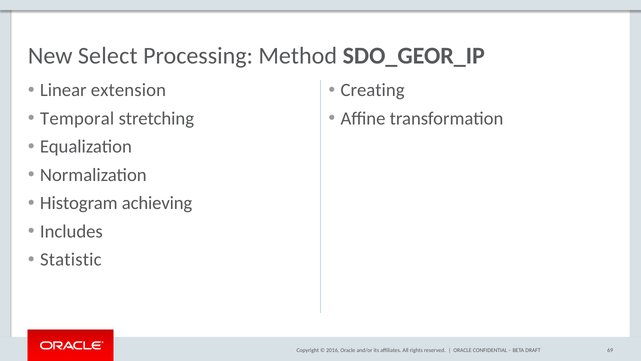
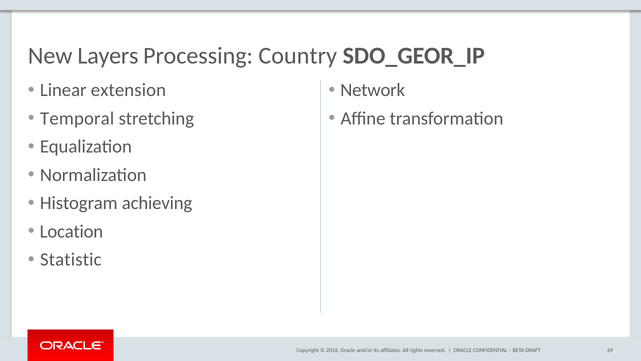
Select: Select -> Layers
Method: Method -> Country
Creating: Creating -> Network
Includes: Includes -> Location
